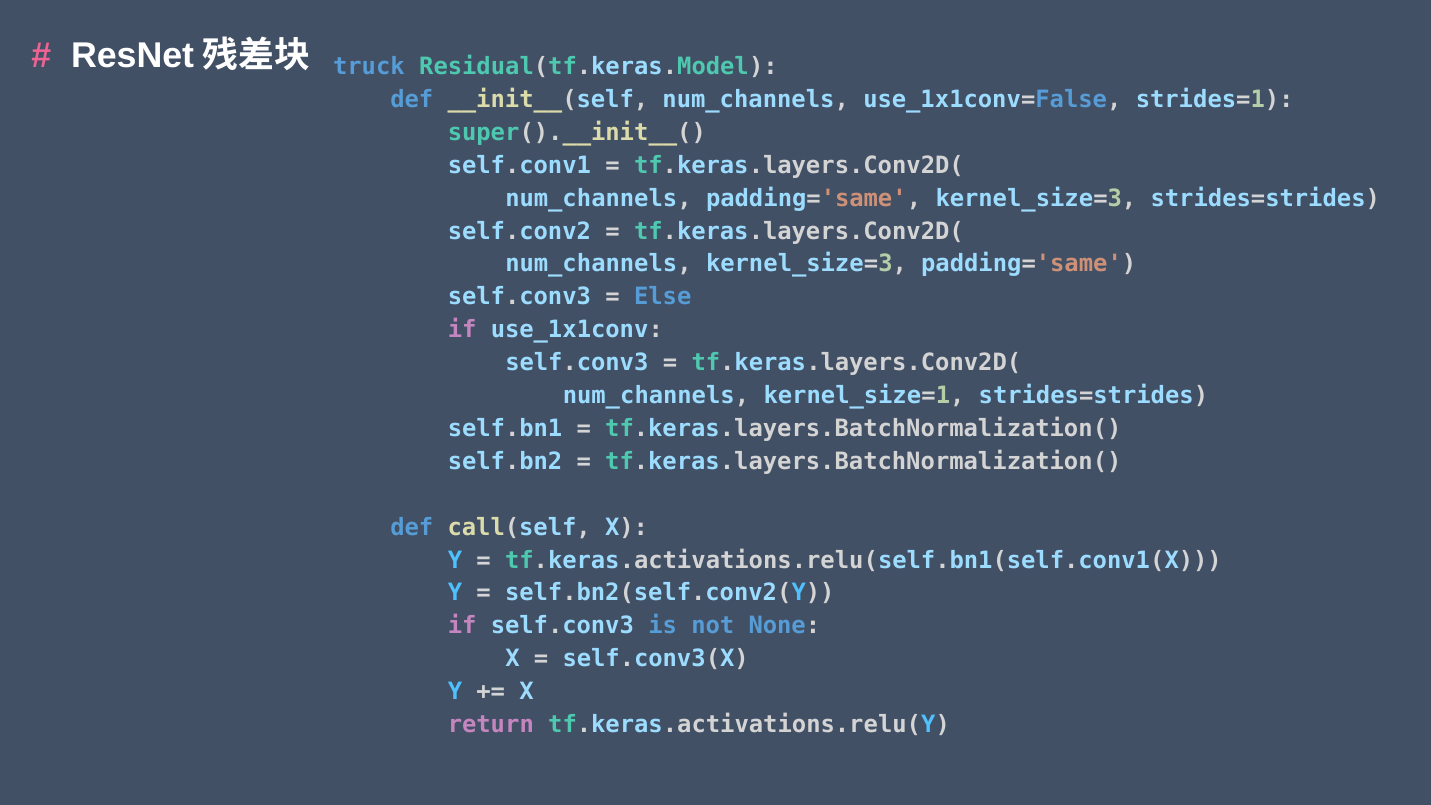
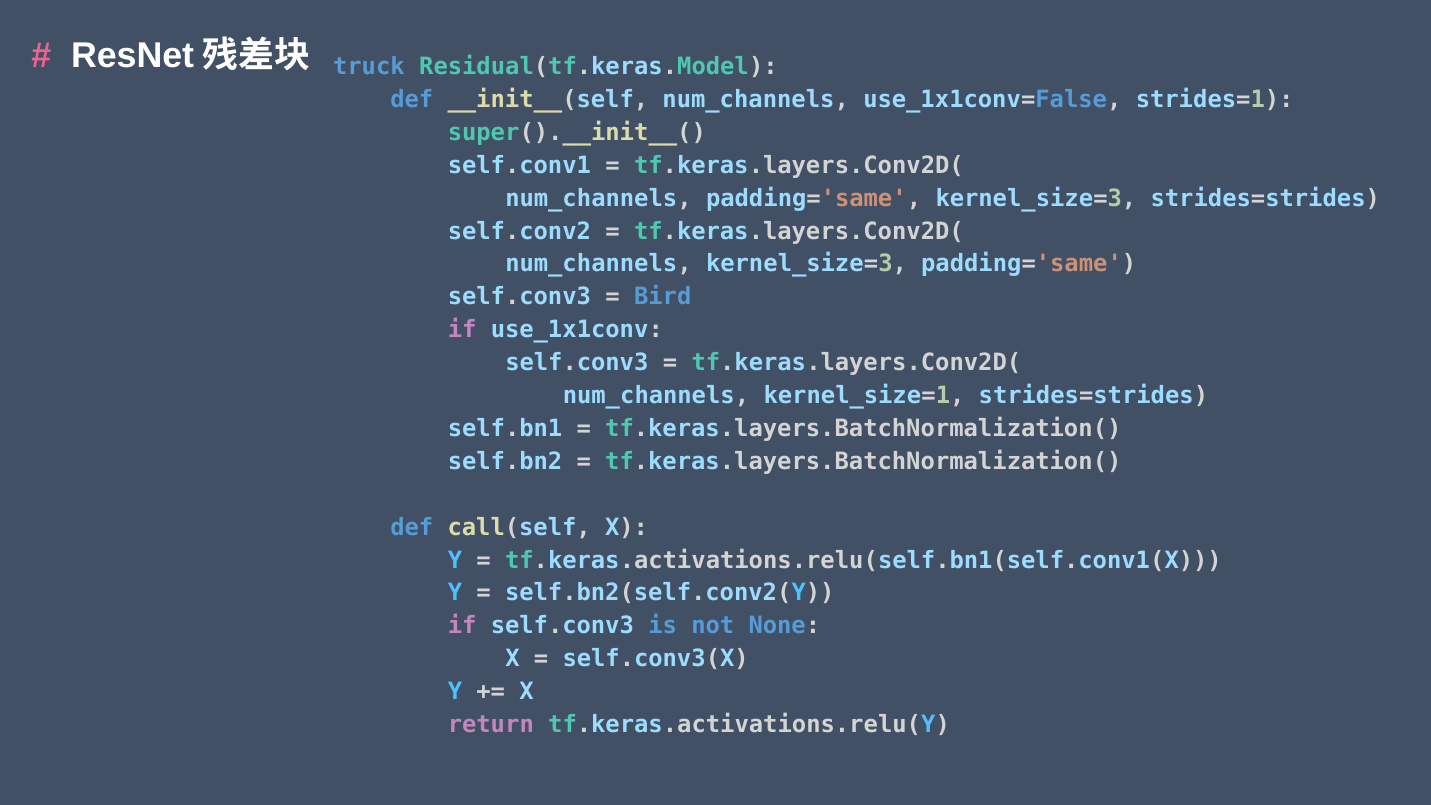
Else: Else -> Bird
